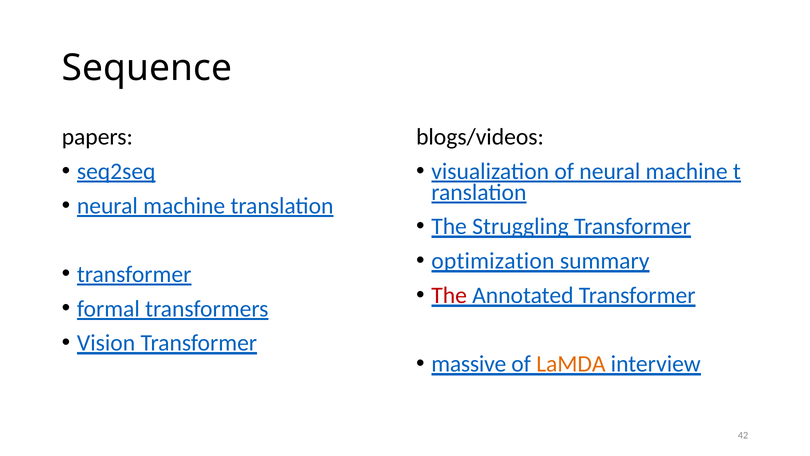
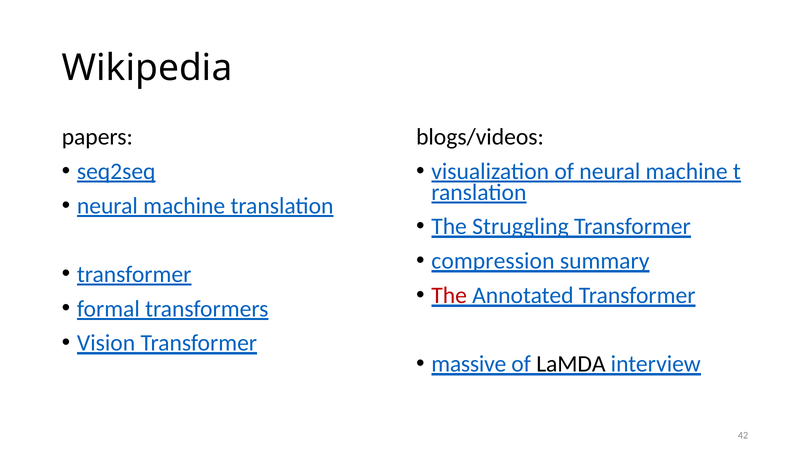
Sequence: Sequence -> Wikipedia
optimization: optimization -> compression
LaMDA colour: orange -> black
